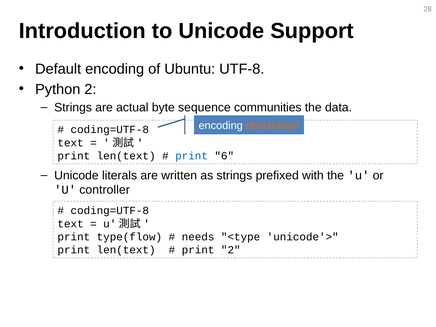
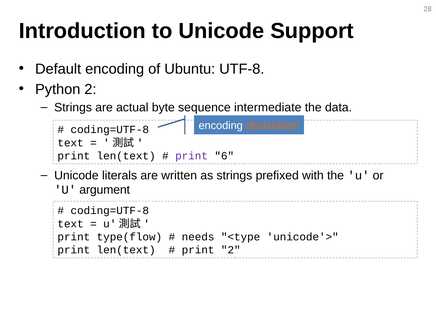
communities: communities -> intermediate
print at (192, 156) colour: blue -> purple
controller: controller -> argument
